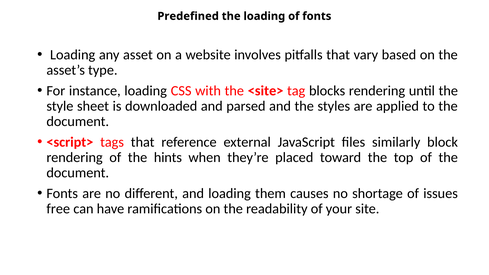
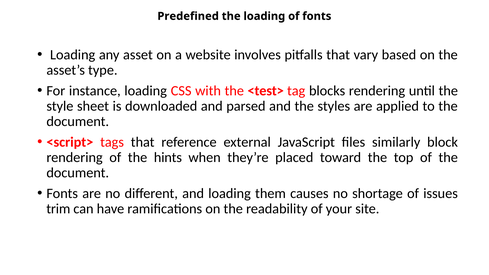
<site>: <site> -> <test>
free: free -> trim
